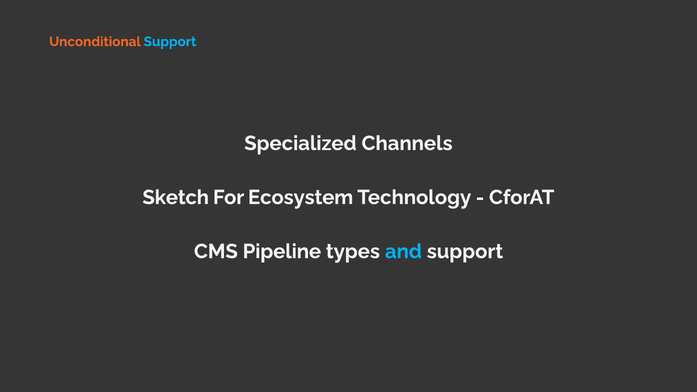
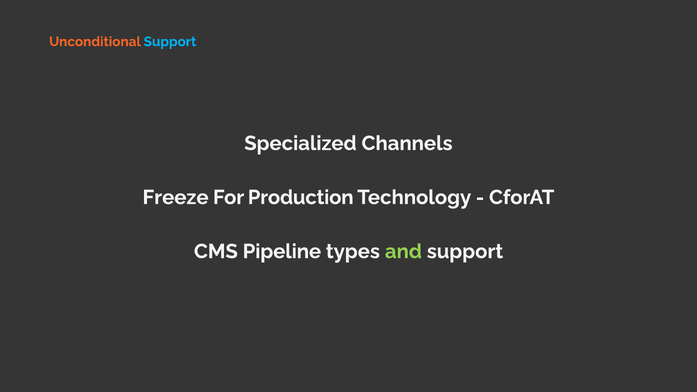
Sketch: Sketch -> Freeze
Ecosystem: Ecosystem -> Production
and colour: light blue -> light green
